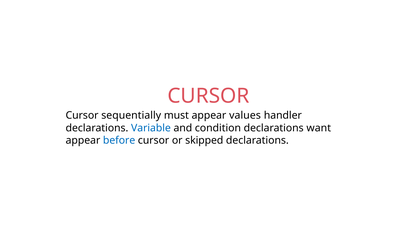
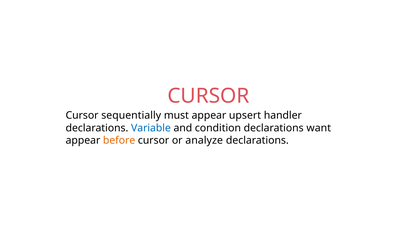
values: values -> upsert
before colour: blue -> orange
skipped: skipped -> analyze
